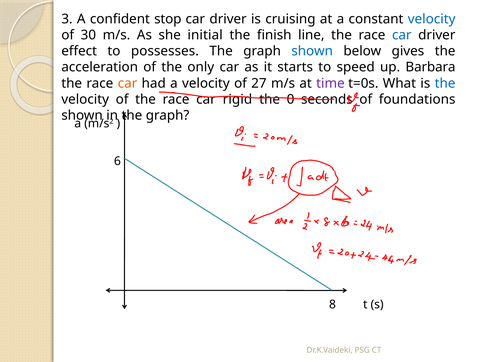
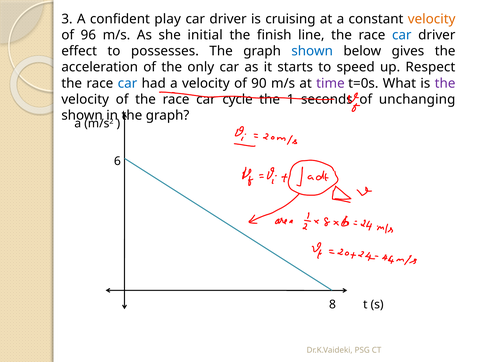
stop: stop -> play
velocity at (432, 19) colour: blue -> orange
30: 30 -> 96
Barbara: Barbara -> Respect
car at (128, 83) colour: orange -> blue
27: 27 -> 90
the at (445, 83) colour: blue -> purple
rigid: rigid -> cycle
0: 0 -> 1
foundations: foundations -> unchanging
